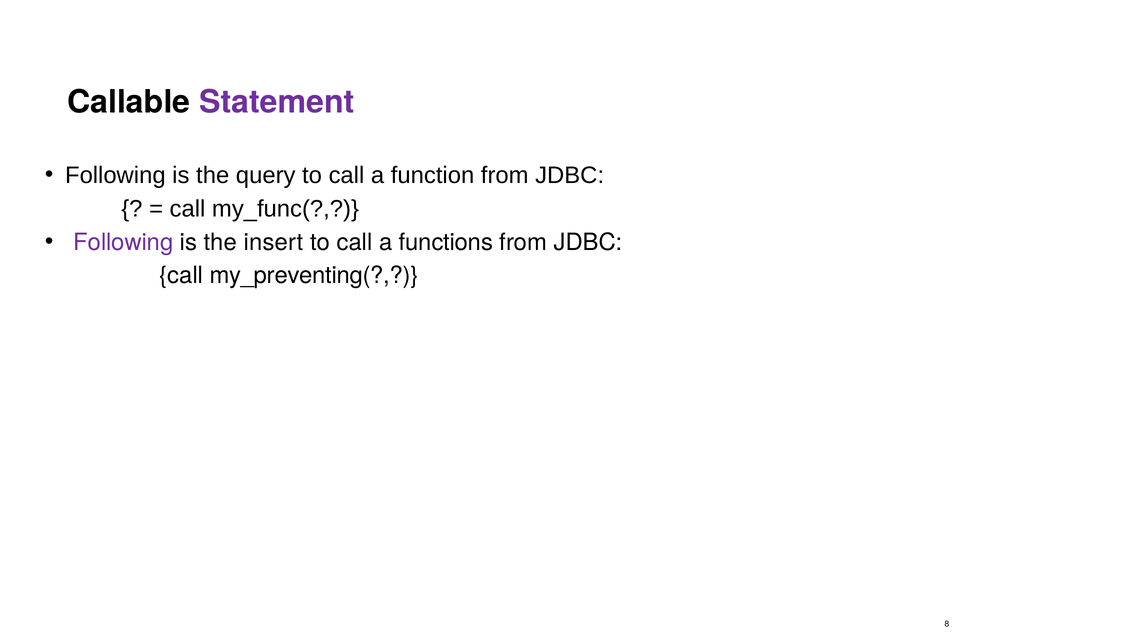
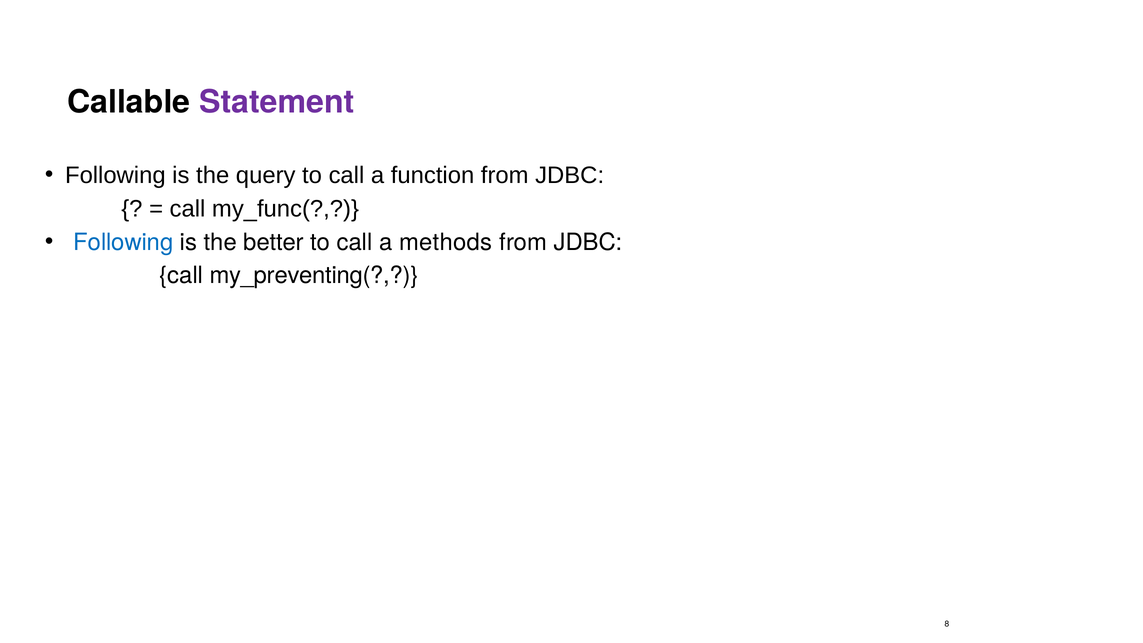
Following at (123, 242) colour: purple -> blue
insert: insert -> better
functions: functions -> methods
